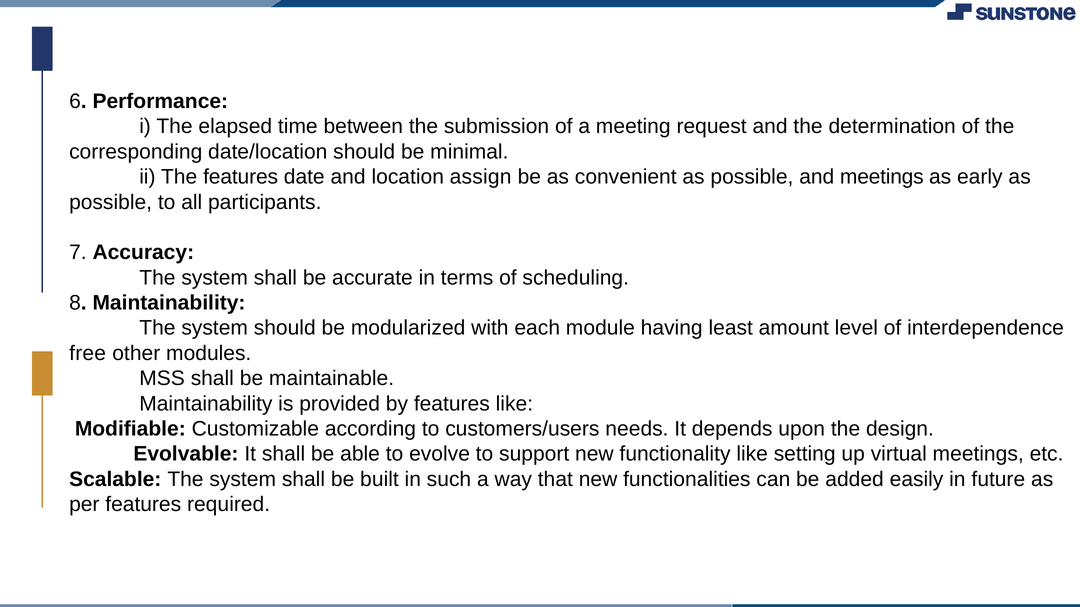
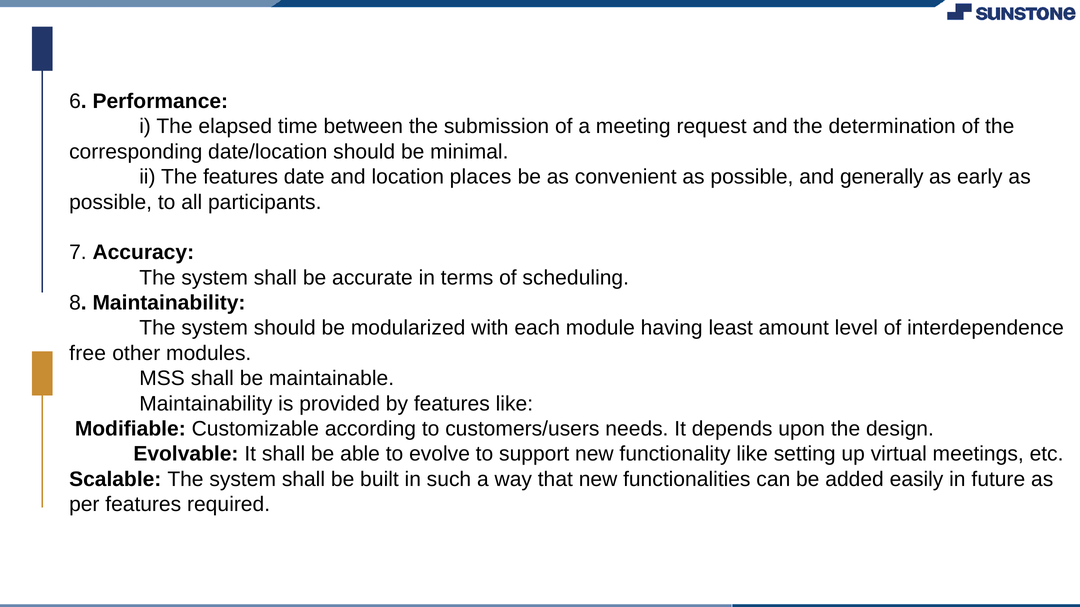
assign: assign -> places
and meetings: meetings -> generally
